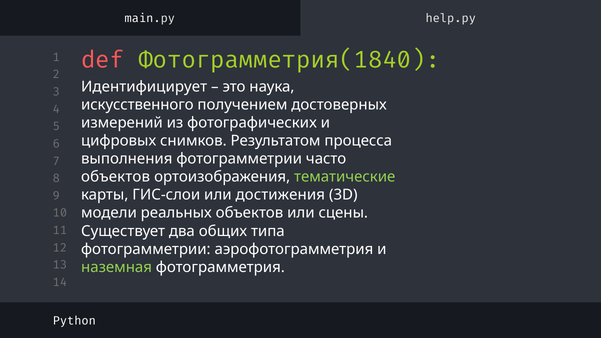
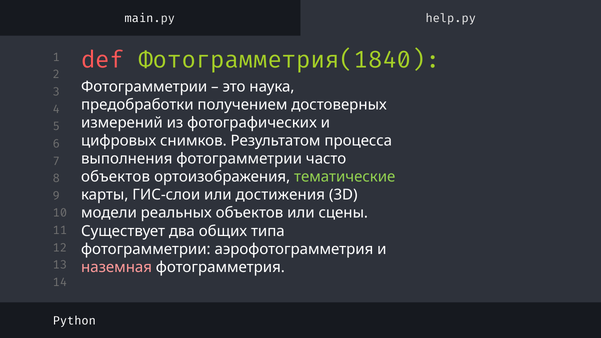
Идентифицирует at (144, 87): Идентифицирует -> Фотограмметрии
искусственного: искусственного -> предобработки
наземная colour: light green -> pink
